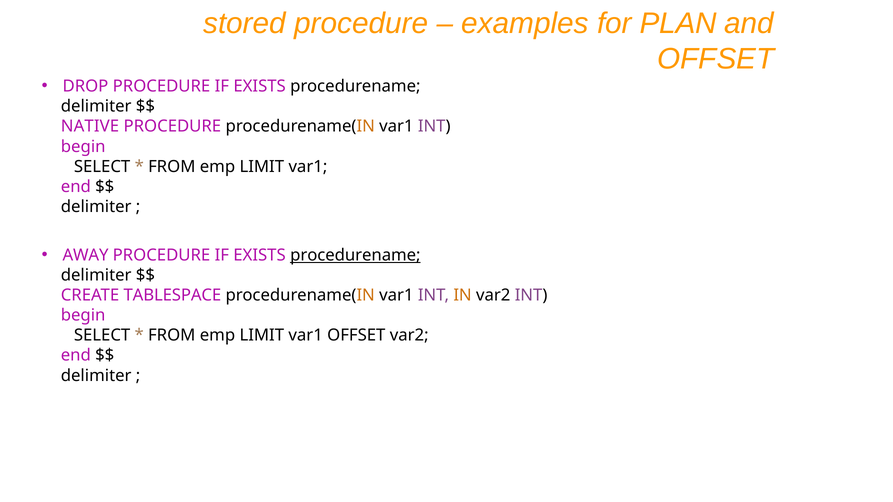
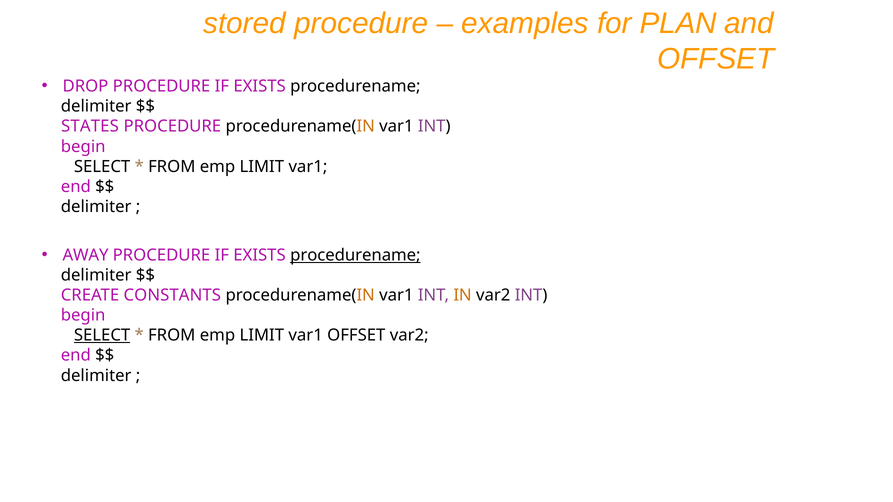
NATIVE: NATIVE -> STATES
TABLESPACE: TABLESPACE -> CONSTANTS
SELECT at (102, 336) underline: none -> present
